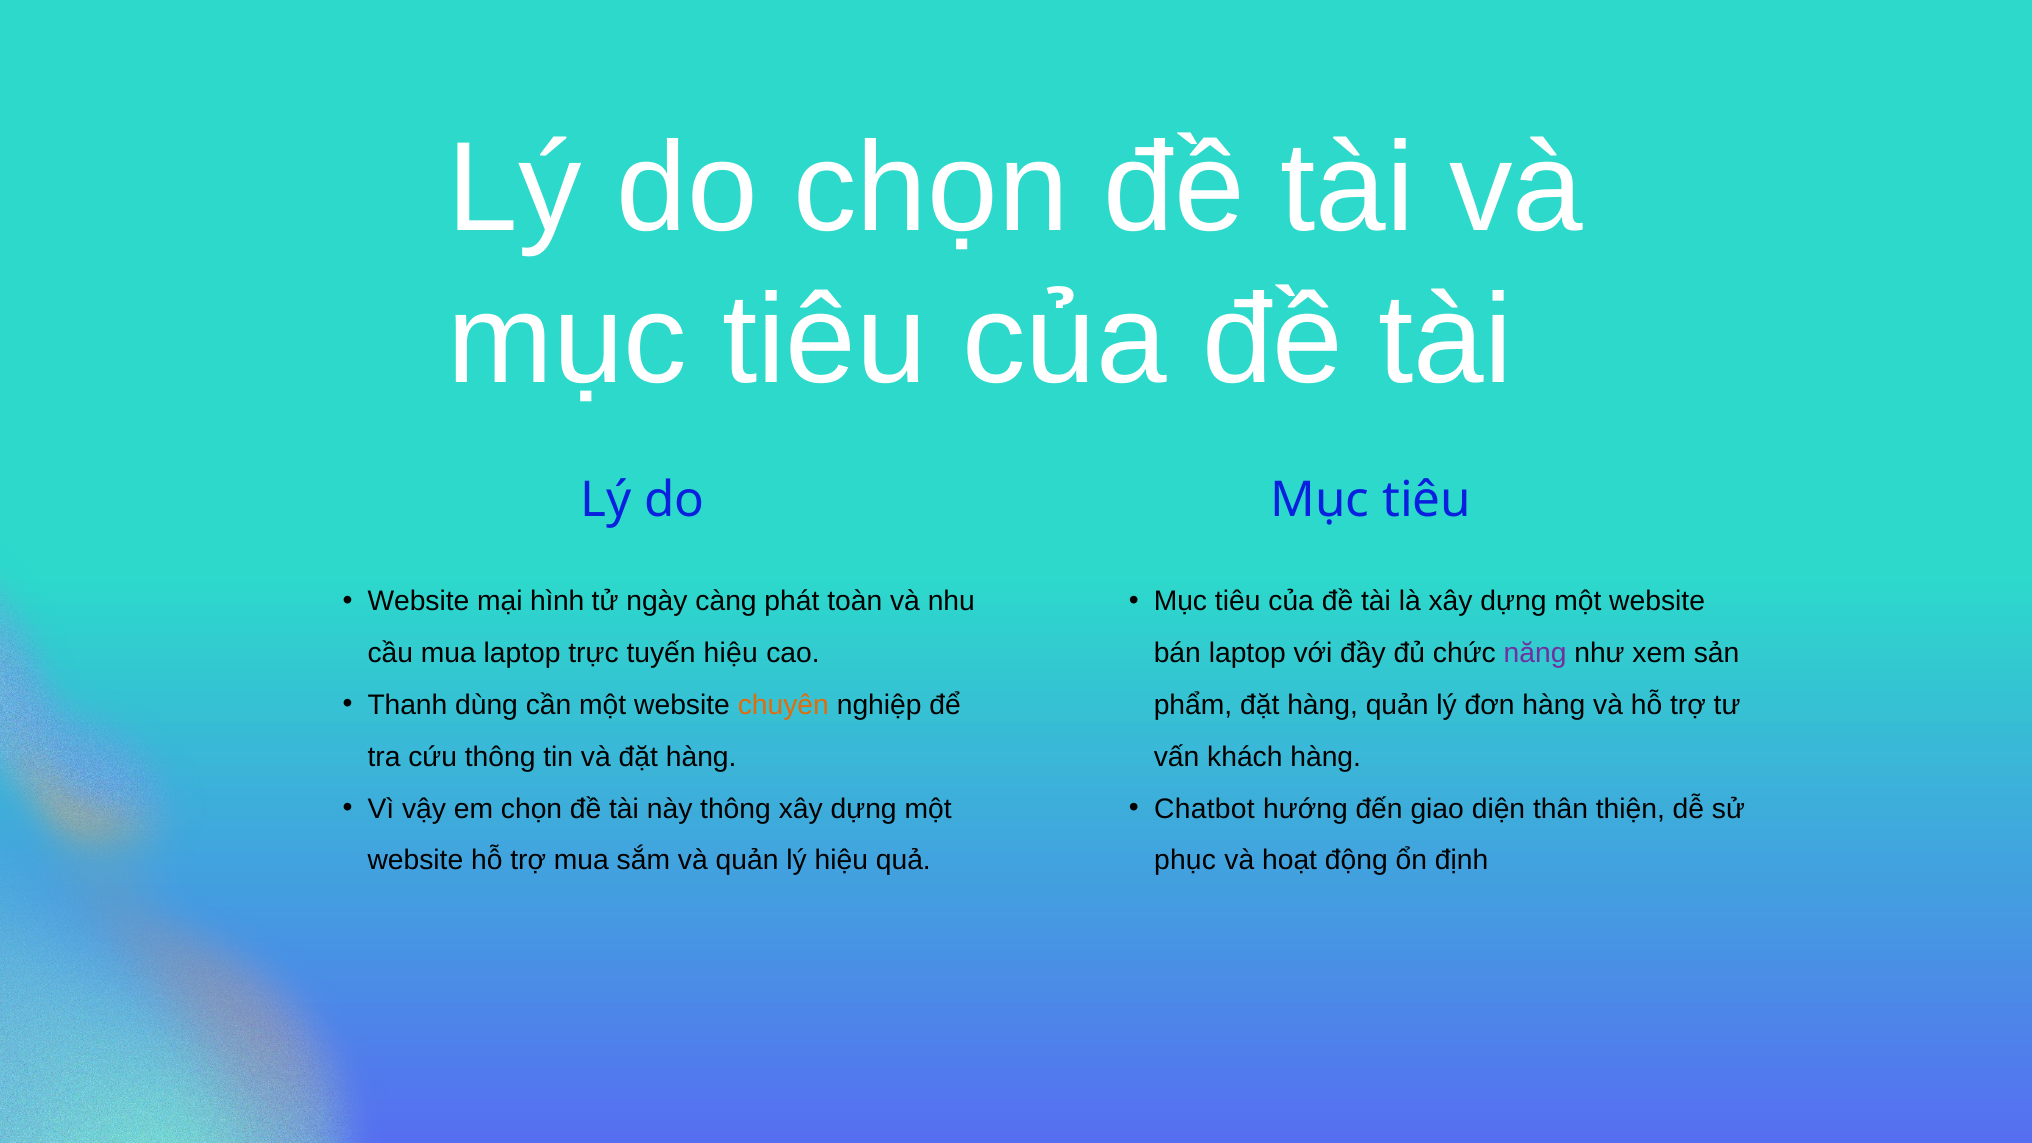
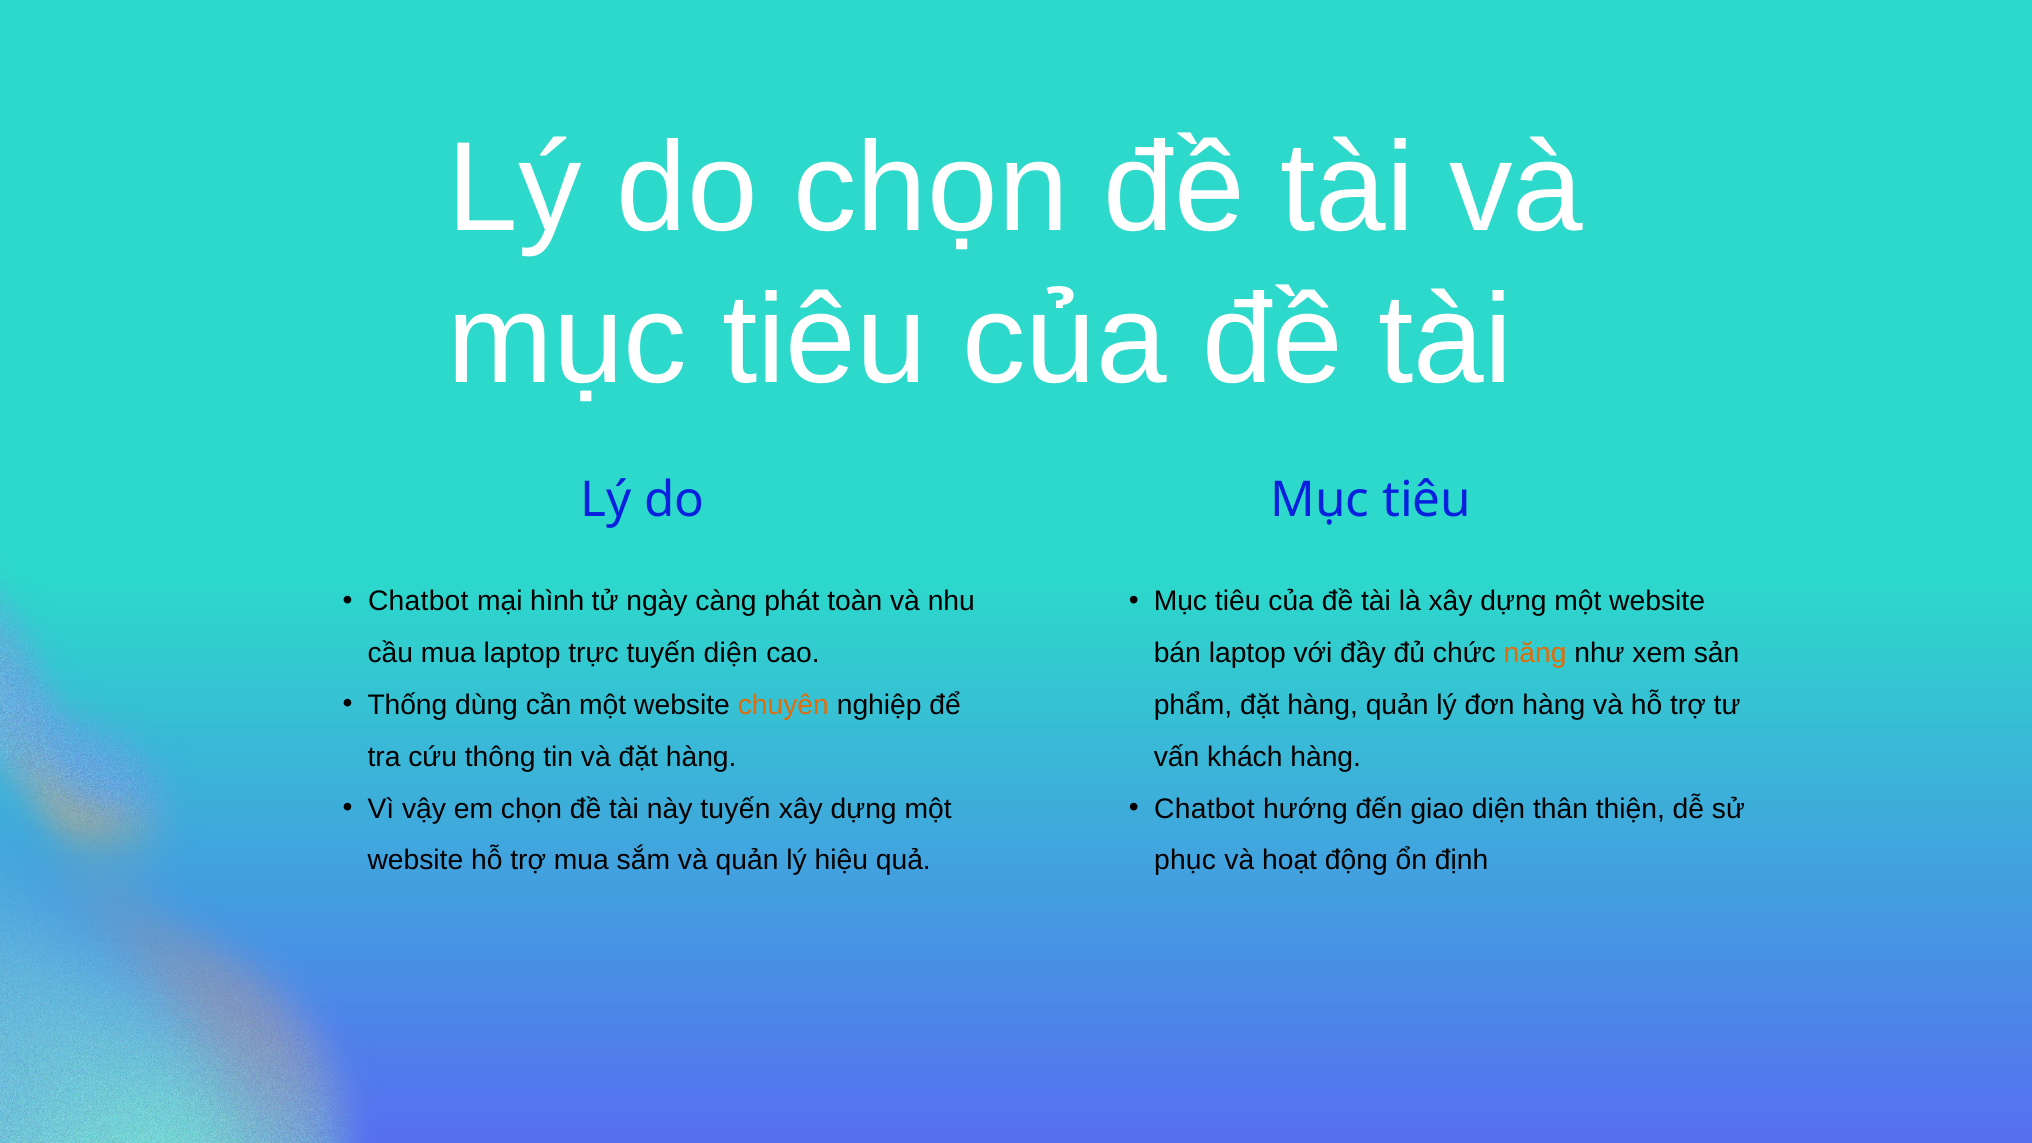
Website at (418, 602): Website -> Chatbot
tuyến hiệu: hiệu -> diện
năng colour: purple -> orange
Thanh: Thanh -> Thống
này thông: thông -> tuyến
